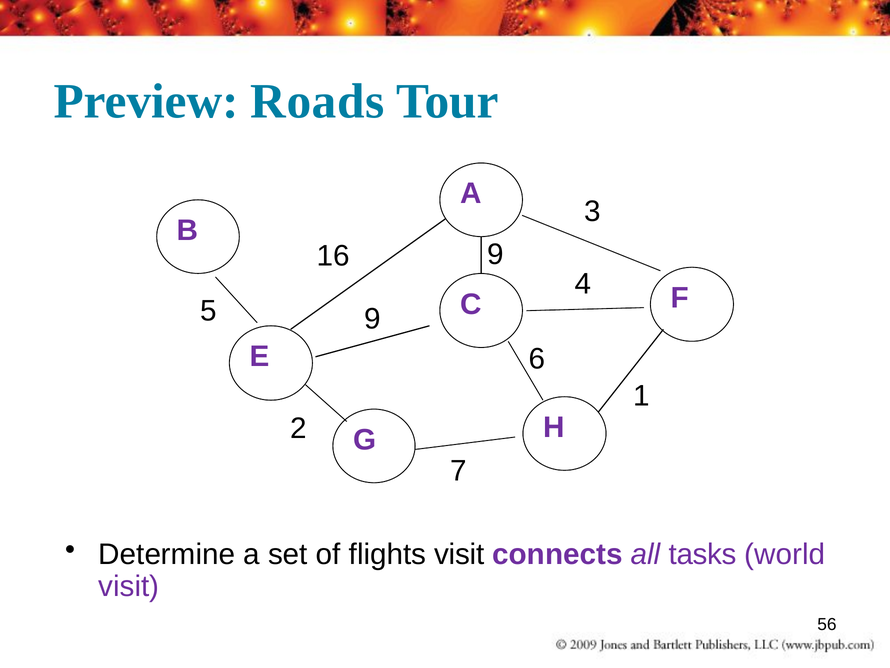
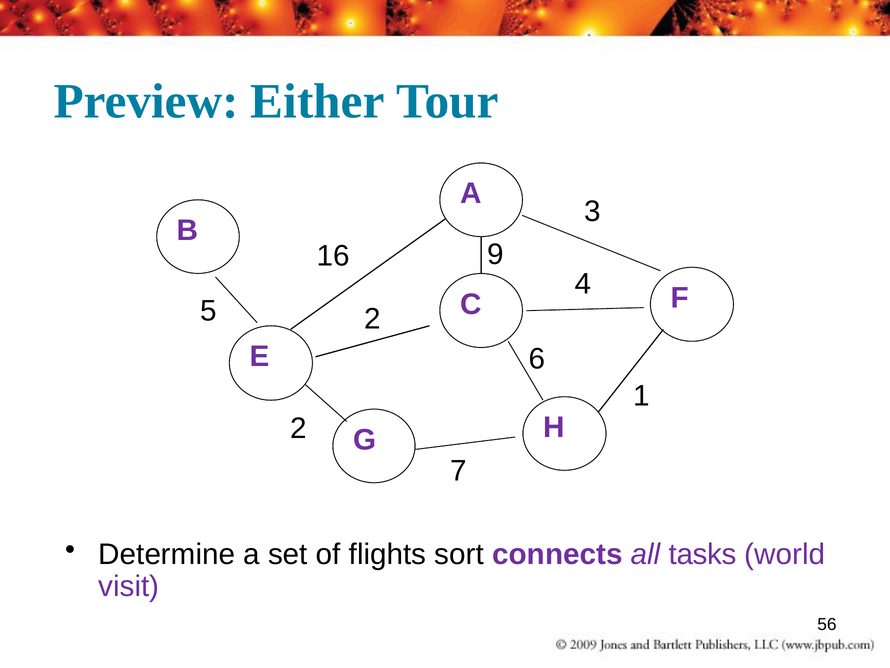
Roads: Roads -> Either
5 9: 9 -> 2
flights visit: visit -> sort
